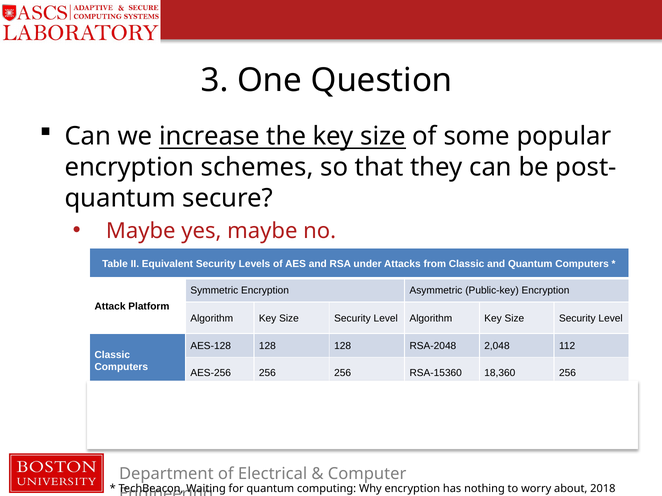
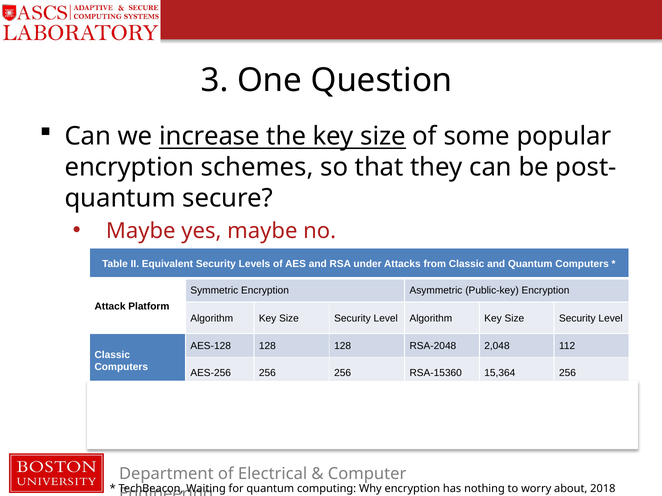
18,360: 18,360 -> 15,364
